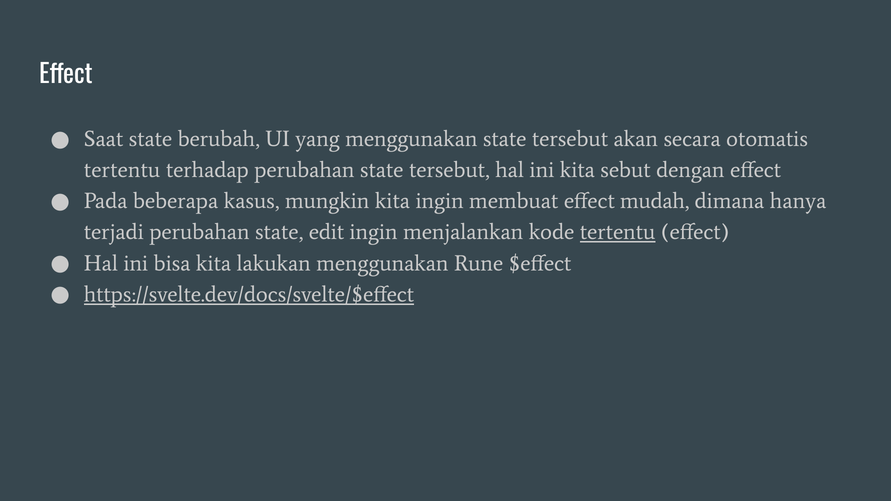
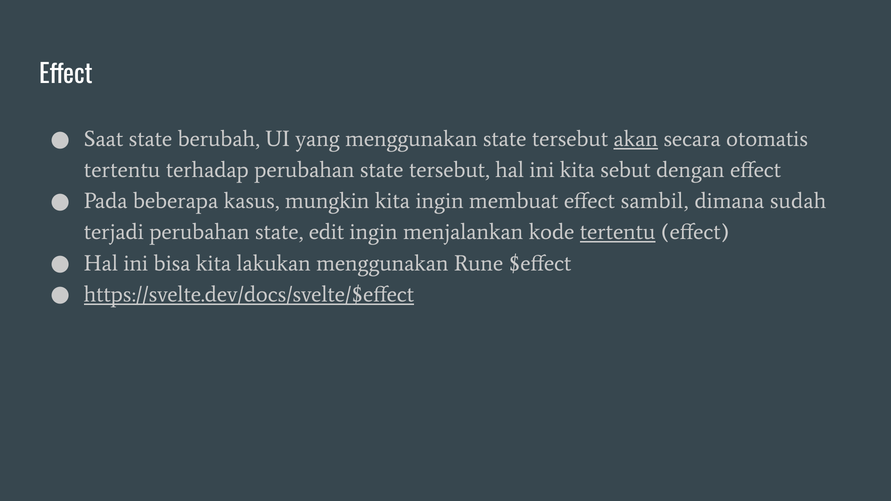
akan underline: none -> present
mudah: mudah -> sambil
hanya: hanya -> sudah
